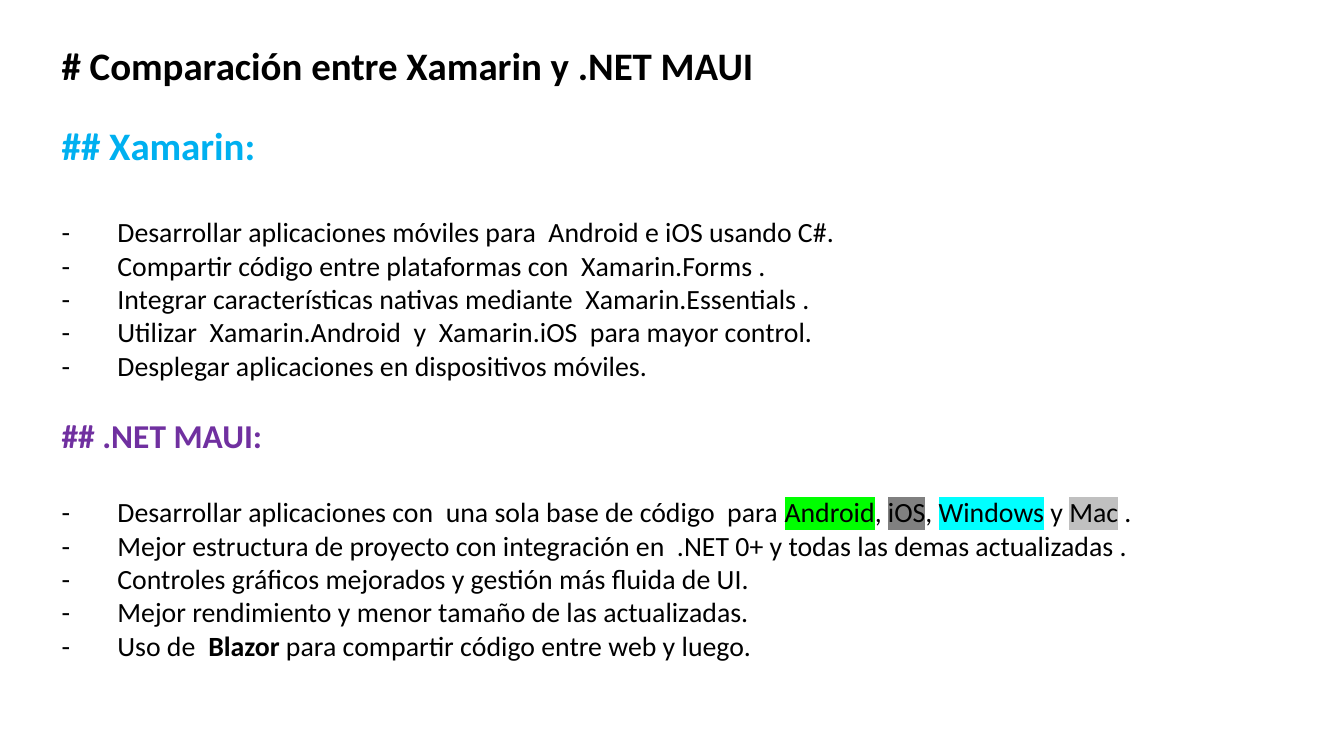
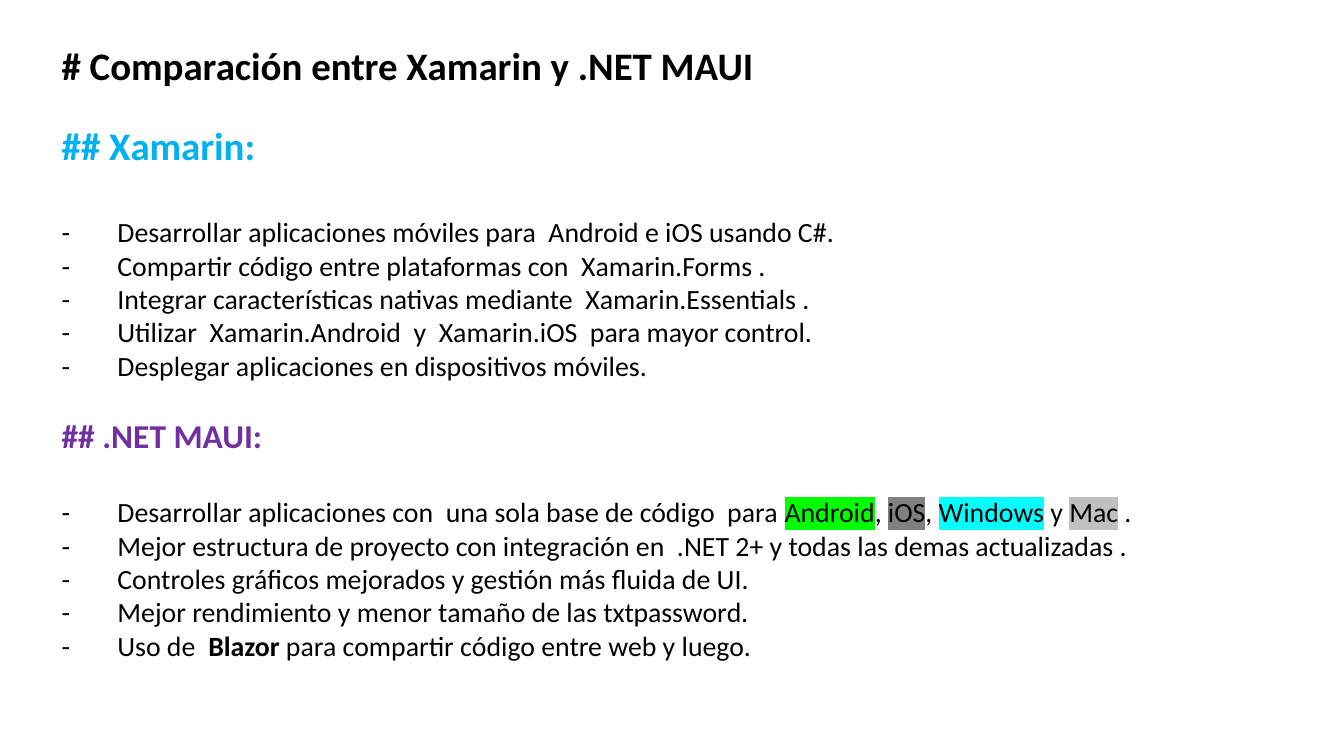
0+: 0+ -> 2+
las actualizadas: actualizadas -> txtpassword
